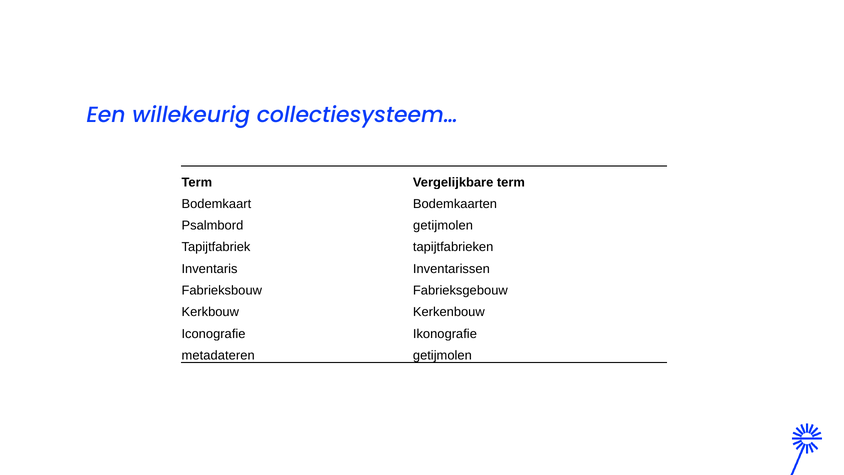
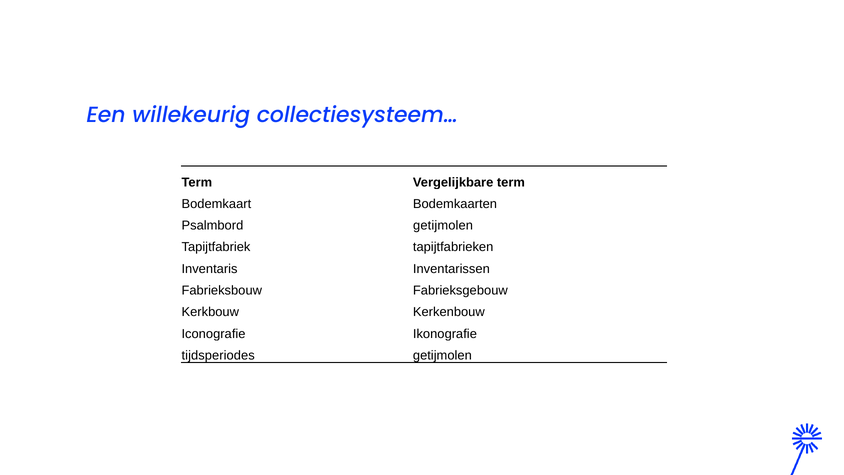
metadateren: metadateren -> tijdsperiodes
